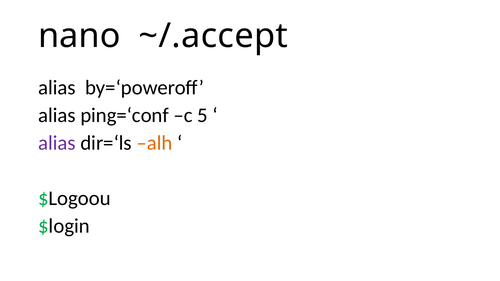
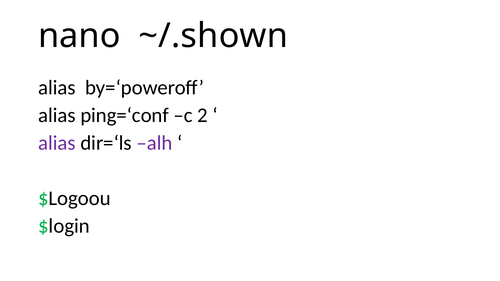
~/.accept: ~/.accept -> ~/.shown
5: 5 -> 2
alh colour: orange -> purple
